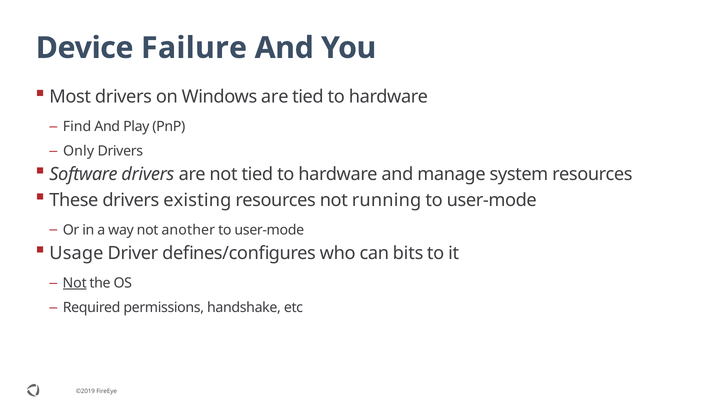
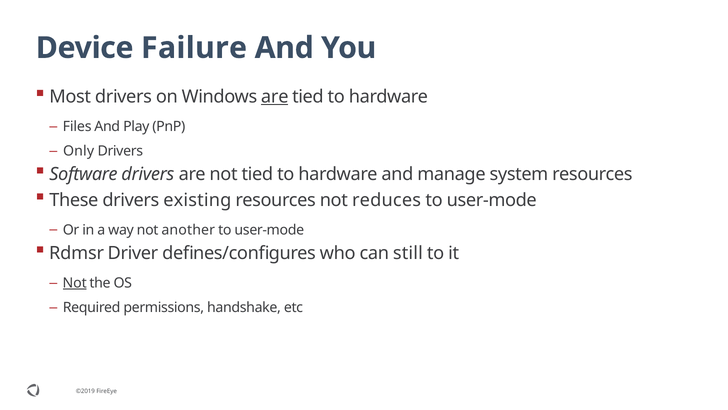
are at (275, 97) underline: none -> present
Find: Find -> Files
running: running -> reduces
Usage: Usage -> Rdmsr
bits: bits -> still
